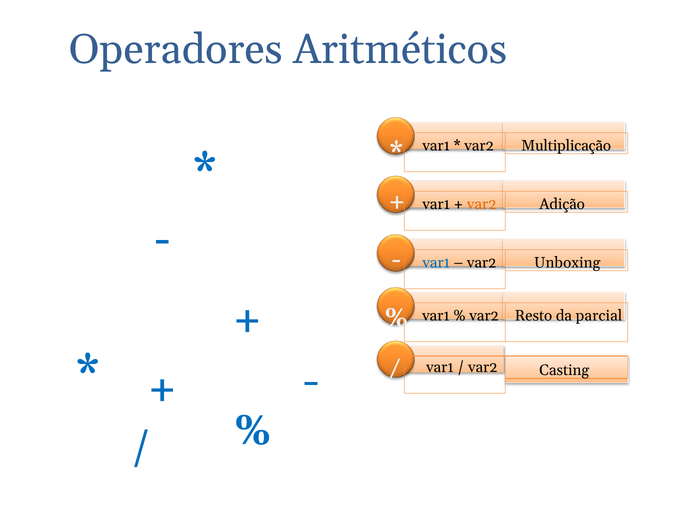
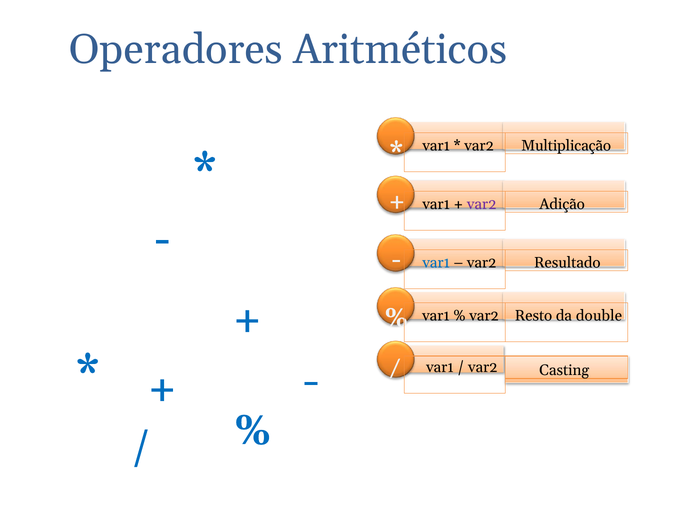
var2 at (482, 205) colour: orange -> purple
Unboxing: Unboxing -> Resultado
parcial: parcial -> double
